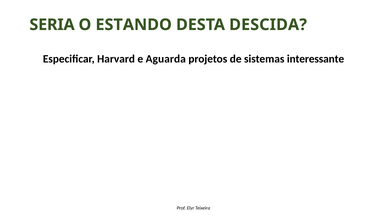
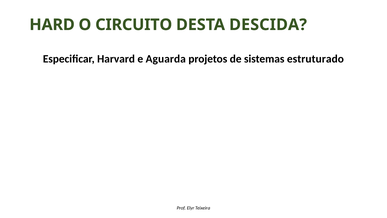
SERIA: SERIA -> HARD
ESTANDO: ESTANDO -> CIRCUITO
interessante: interessante -> estruturado
